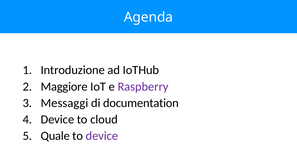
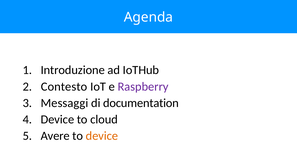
Maggiore: Maggiore -> Contesto
Quale: Quale -> Avere
device at (102, 136) colour: purple -> orange
